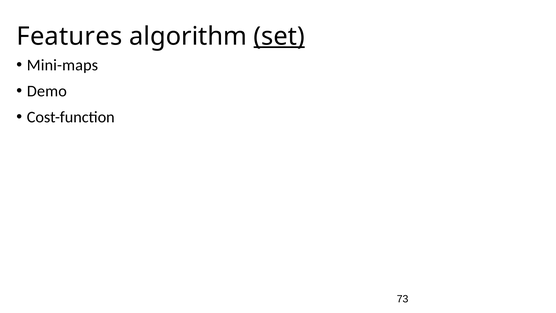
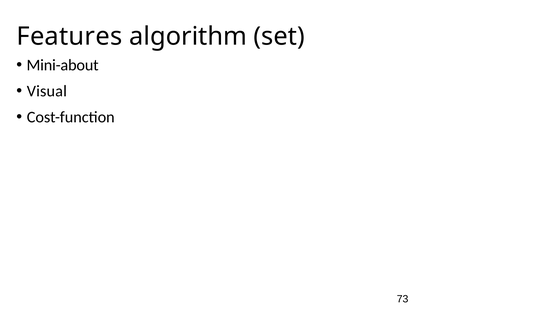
set underline: present -> none
Mini-maps: Mini-maps -> Mini-about
Demo: Demo -> Visual
